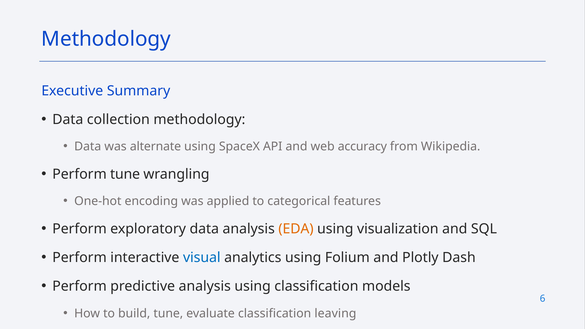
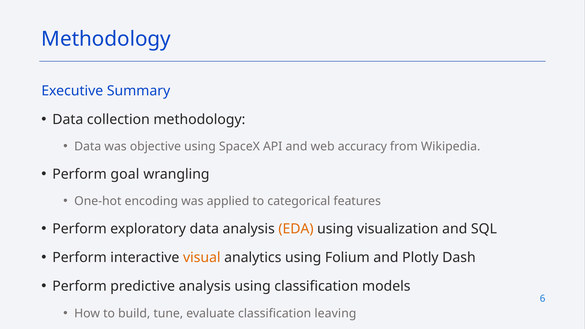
alternate: alternate -> objective
Perform tune: tune -> goal
visual colour: blue -> orange
